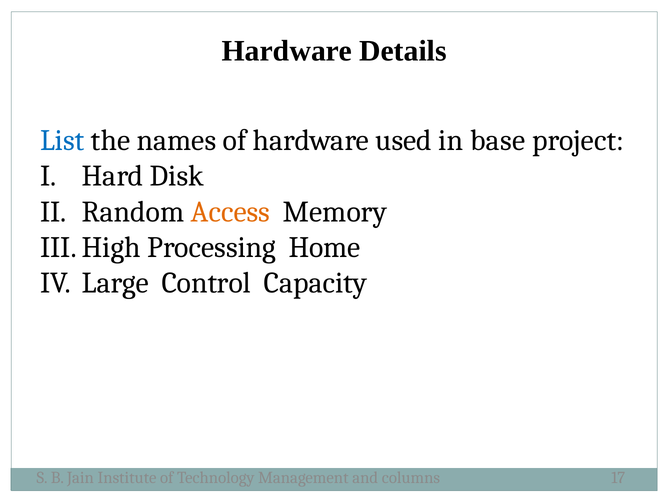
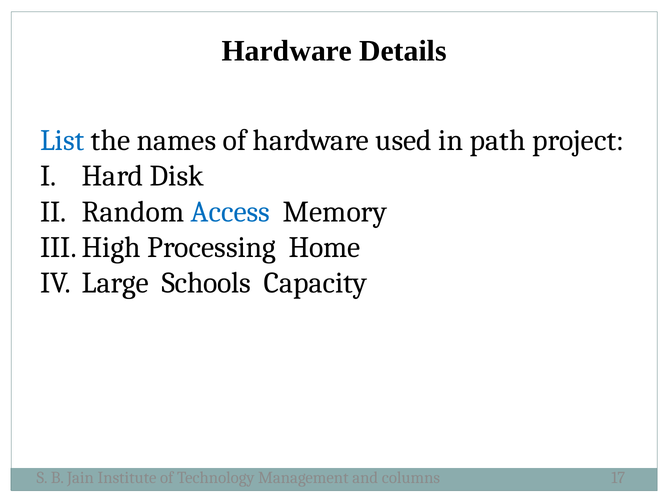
base: base -> path
Access colour: orange -> blue
Control: Control -> Schools
